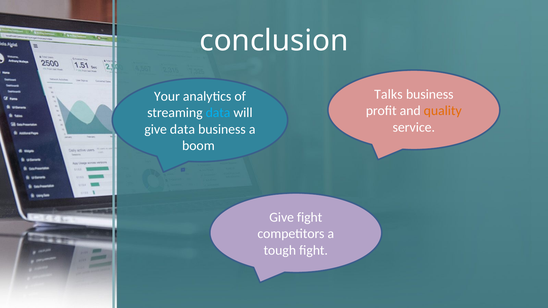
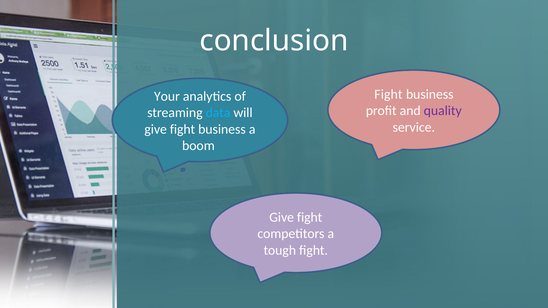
Talks at (388, 94): Talks -> Fight
quality colour: orange -> purple
data at (182, 129): data -> fight
